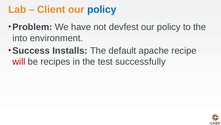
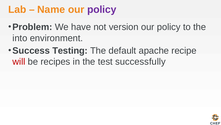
Client: Client -> Name
policy at (102, 10) colour: blue -> purple
devfest: devfest -> version
Installs: Installs -> Testing
